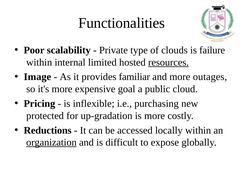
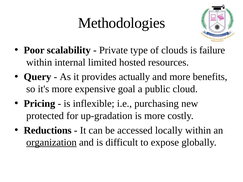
Functionalities: Functionalities -> Methodologies
resources underline: present -> none
Image: Image -> Query
familiar: familiar -> actually
outages: outages -> benefits
